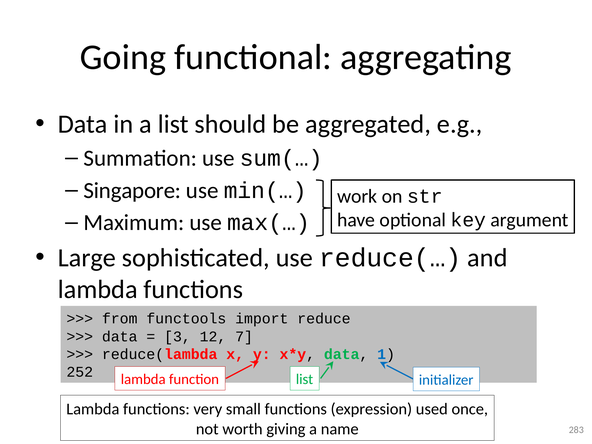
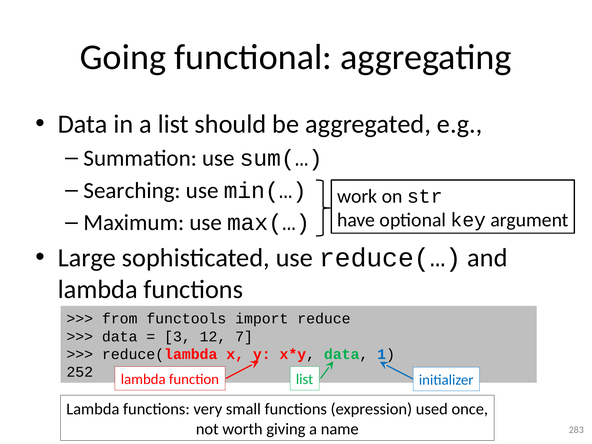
Singapore: Singapore -> Searching
